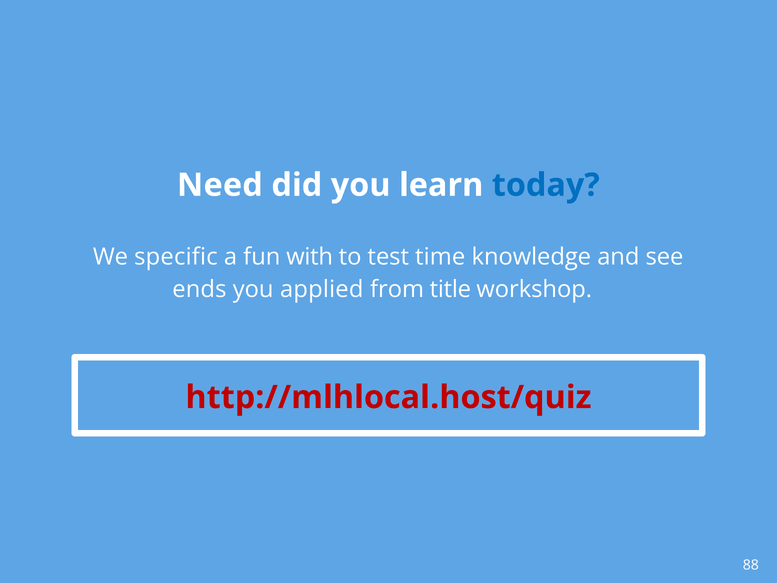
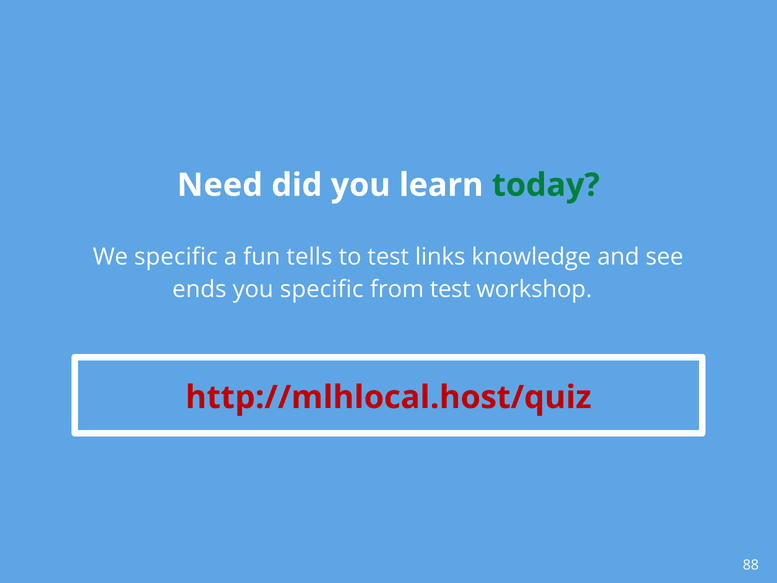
today colour: blue -> green
with: with -> tells
time: time -> links
you applied: applied -> specific
from title: title -> test
